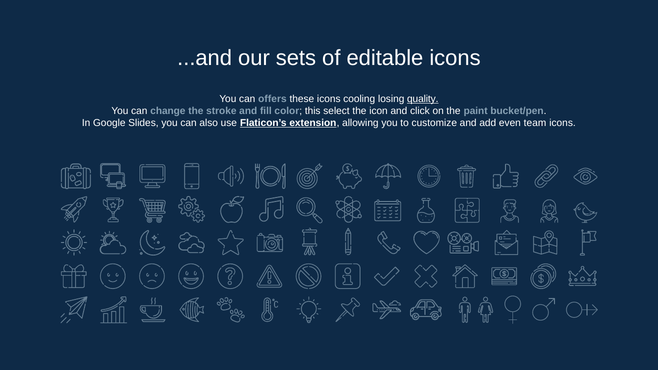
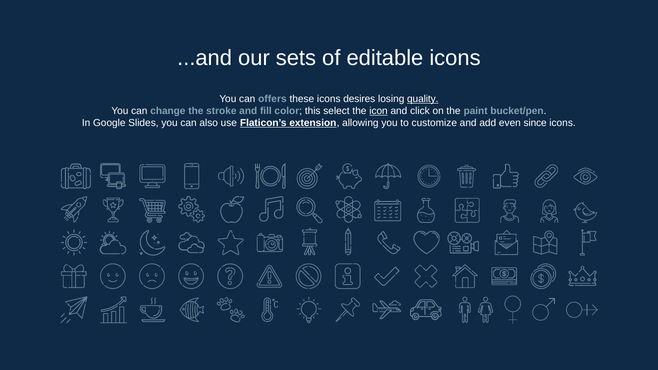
cooling: cooling -> desires
icon underline: none -> present
team: team -> since
